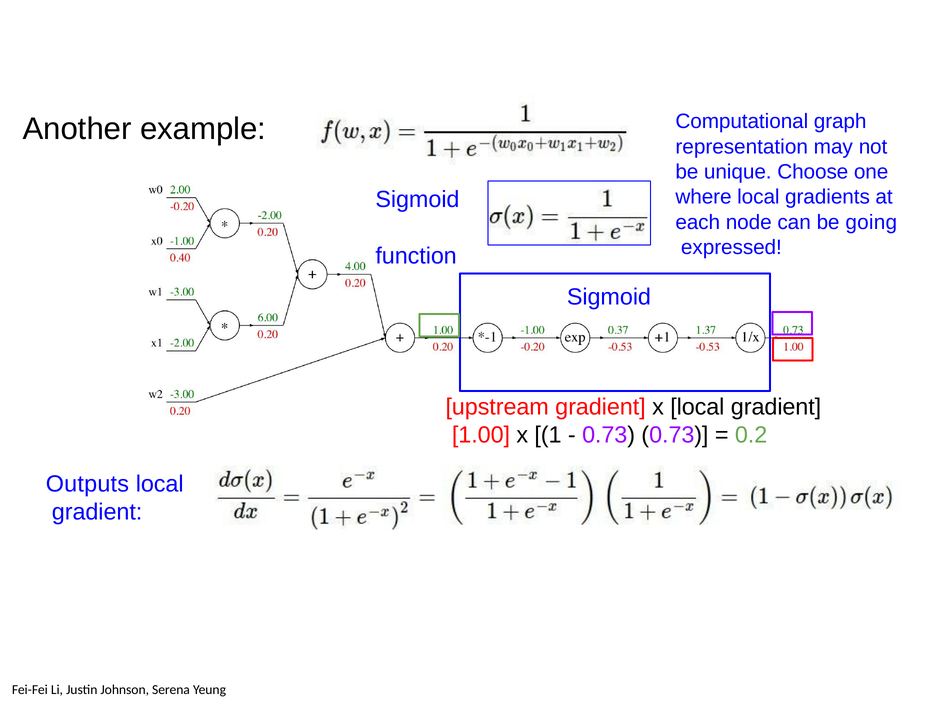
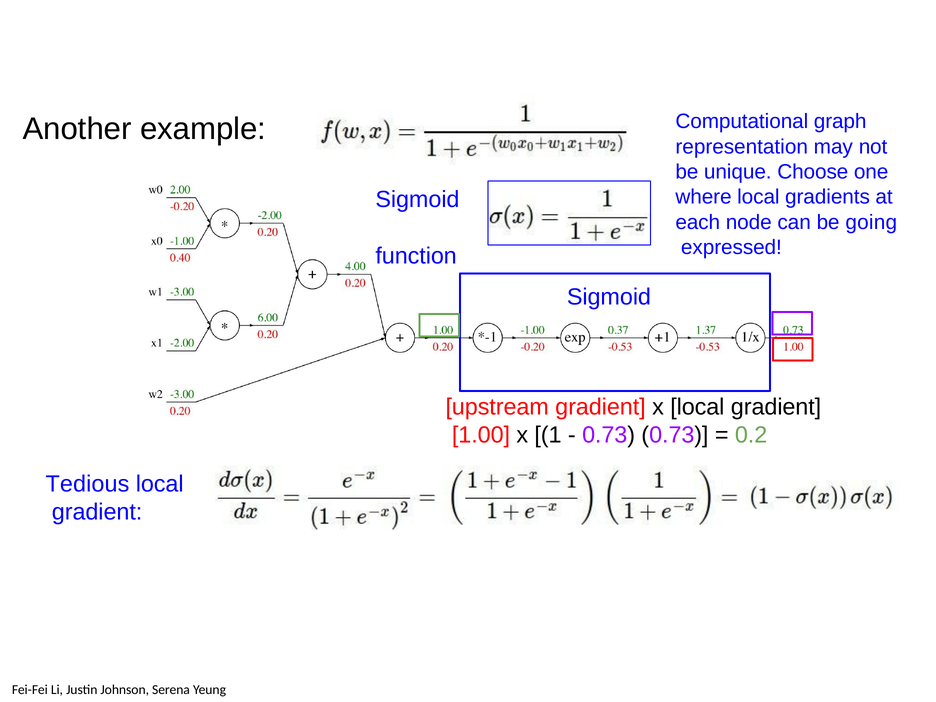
Outputs: Outputs -> Tedious
